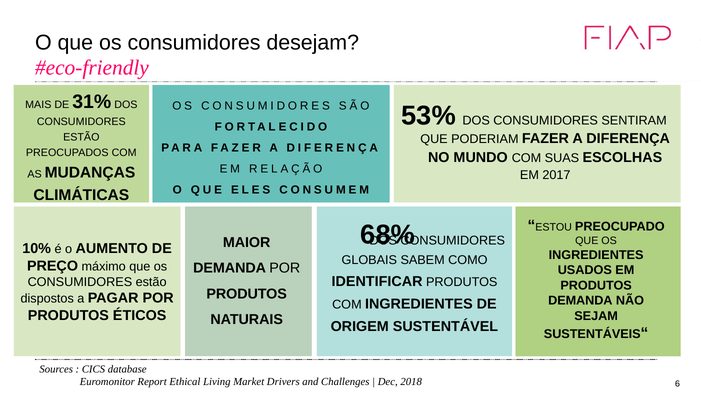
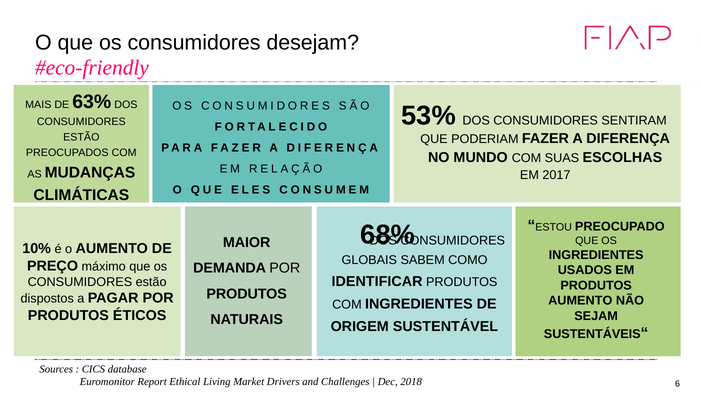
31%: 31% -> 63%
DEMANDA at (580, 301): DEMANDA -> AUMENTO
